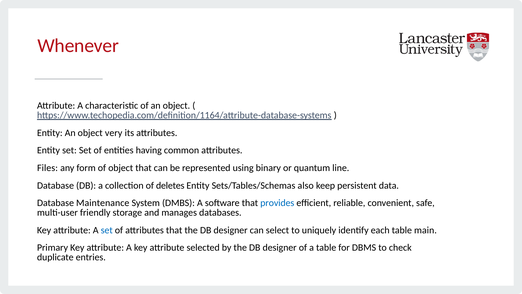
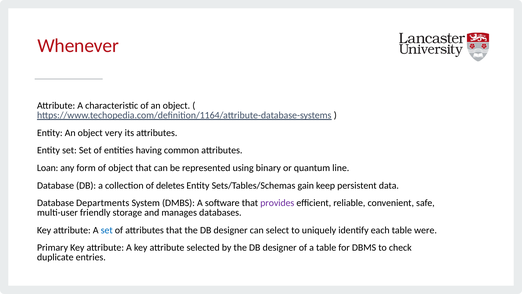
Files: Files -> Loan
also: also -> gain
Maintenance: Maintenance -> Departments
provides colour: blue -> purple
main: main -> were
